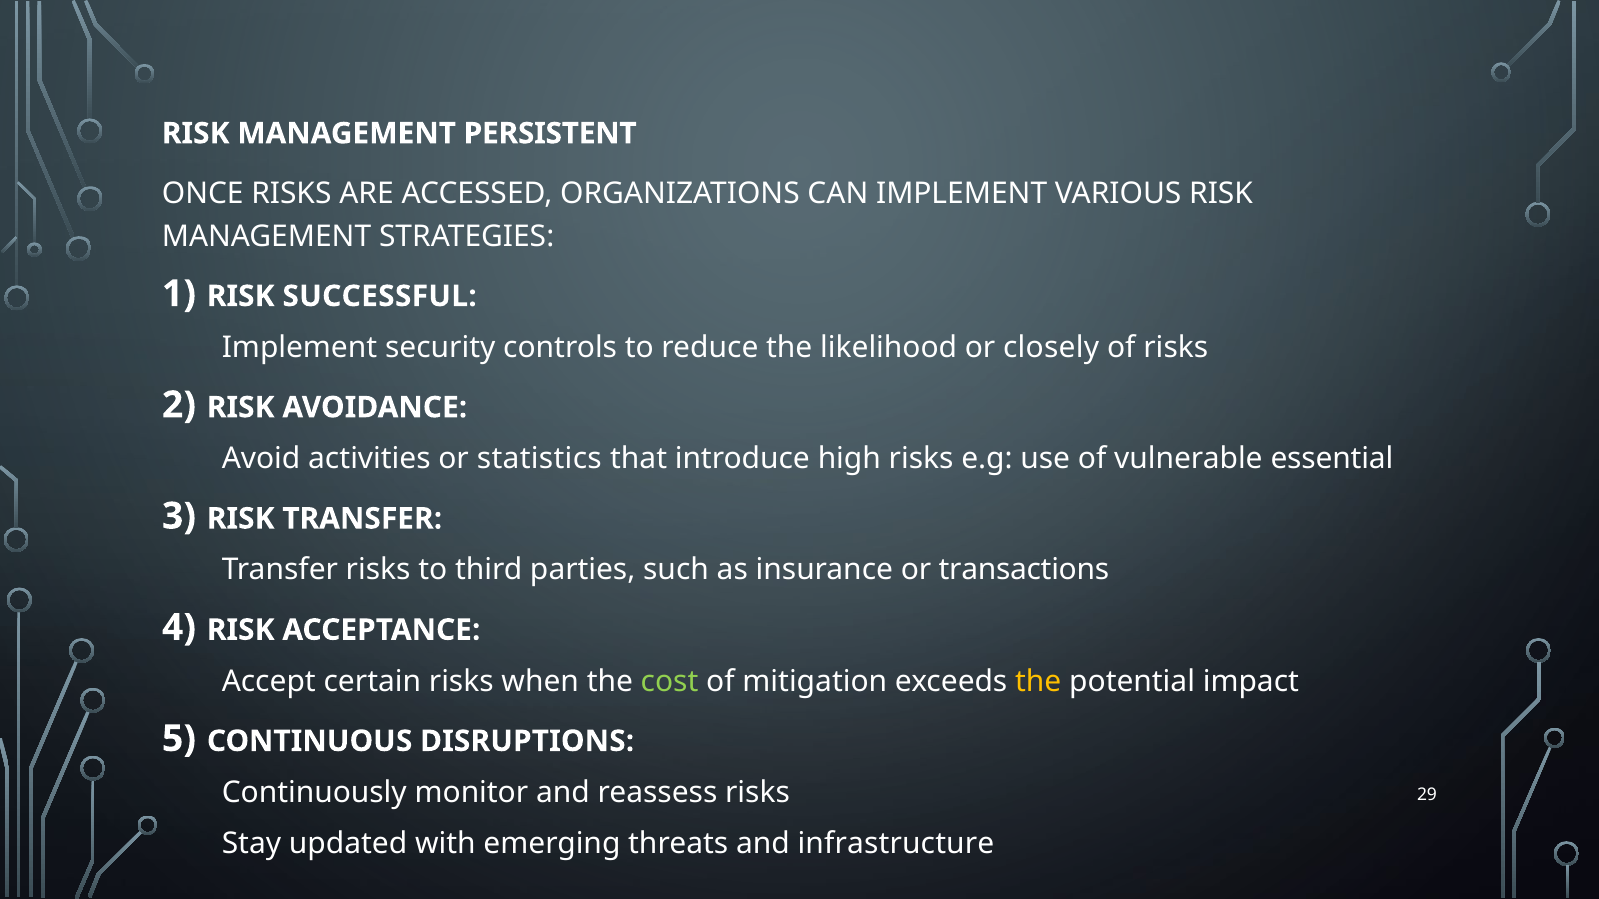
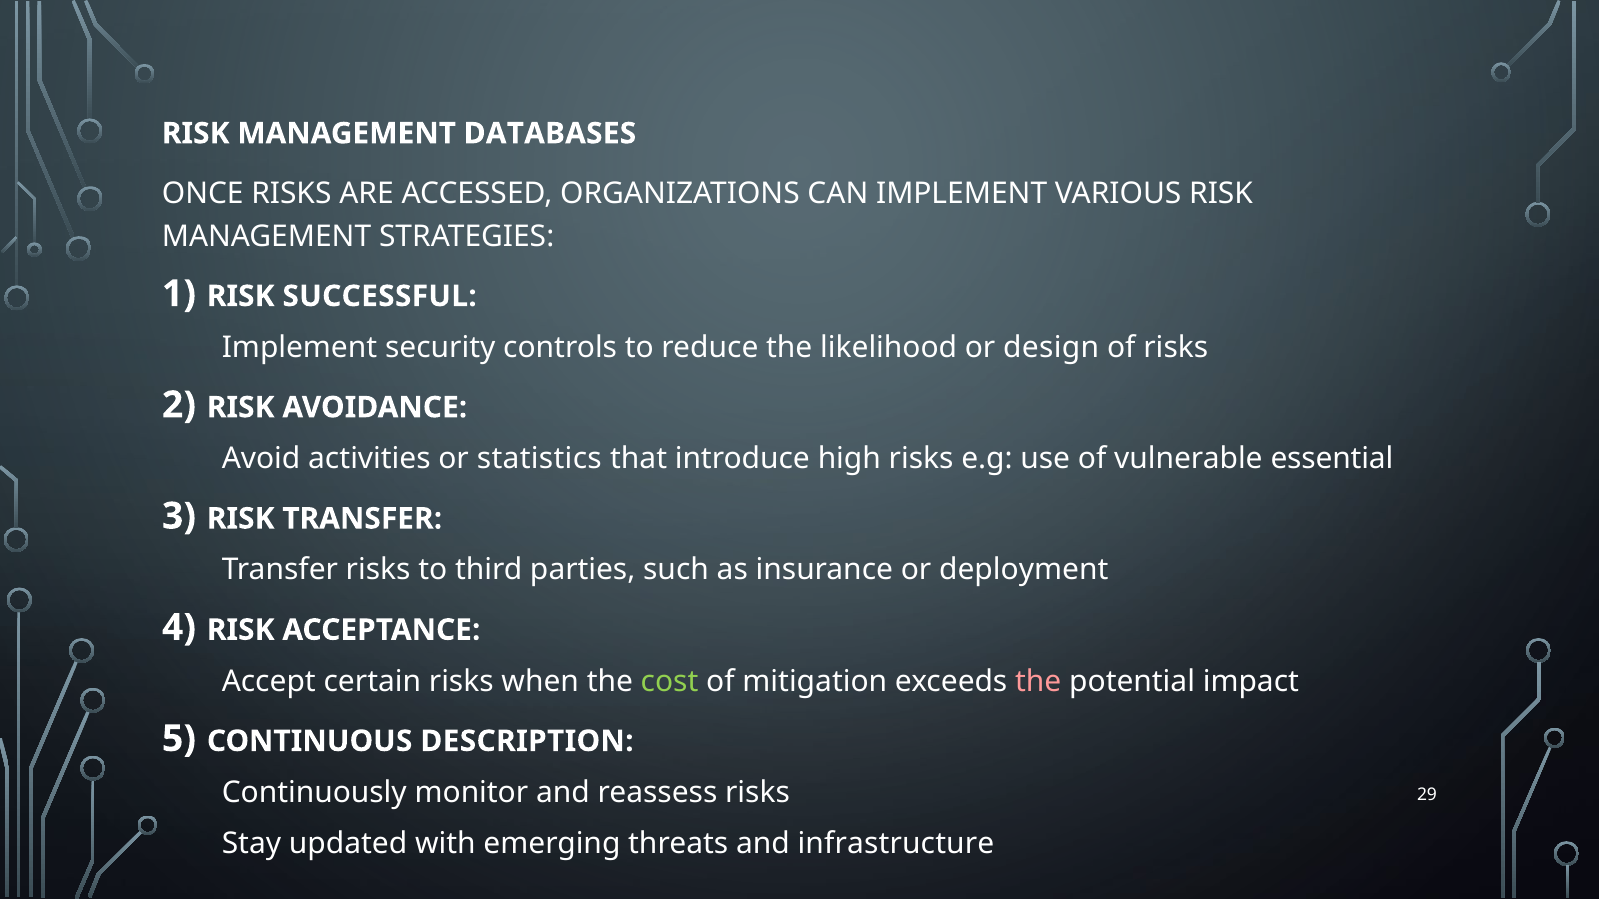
PERSISTENT: PERSISTENT -> DATABASES
closely: closely -> design
transactions: transactions -> deployment
the at (1038, 682) colour: yellow -> pink
DISRUPTIONS: DISRUPTIONS -> DESCRIPTION
